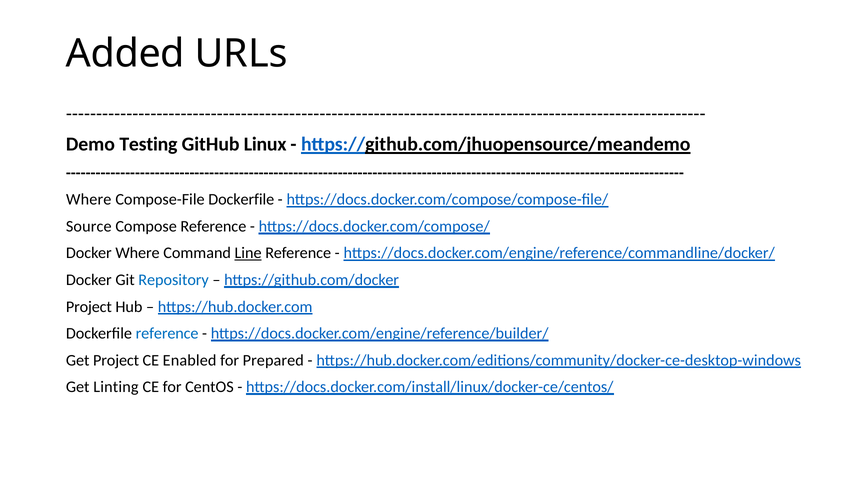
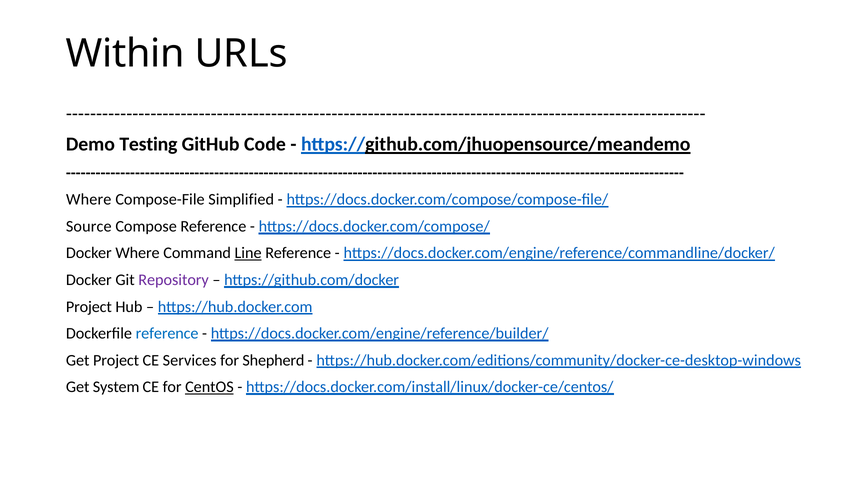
Added: Added -> Within
Linux: Linux -> Code
Compose-File Dockerfile: Dockerfile -> Simplified
Repository colour: blue -> purple
Enabled: Enabled -> Services
Prepared: Prepared -> Shepherd
Linting: Linting -> System
CentOS underline: none -> present
